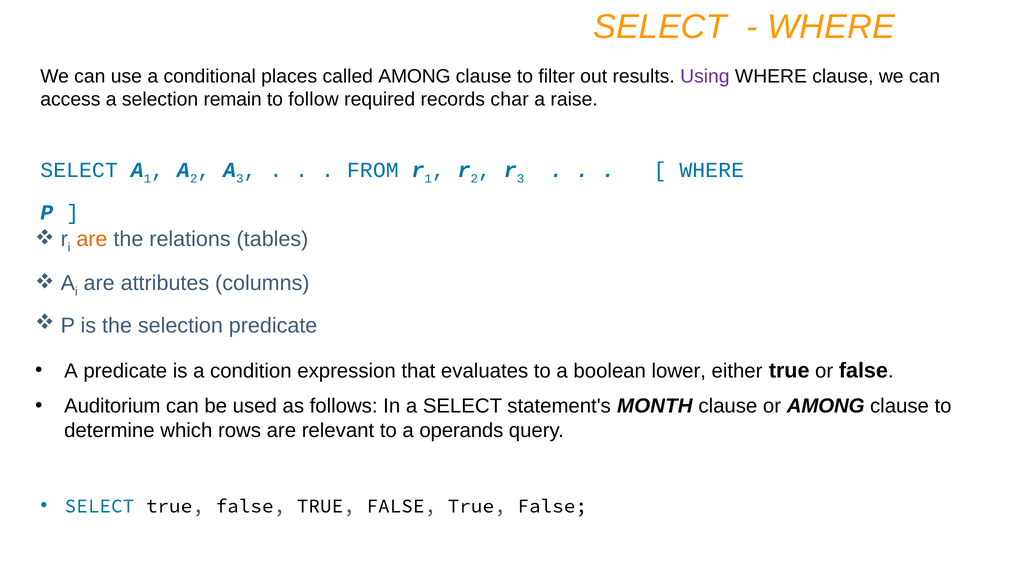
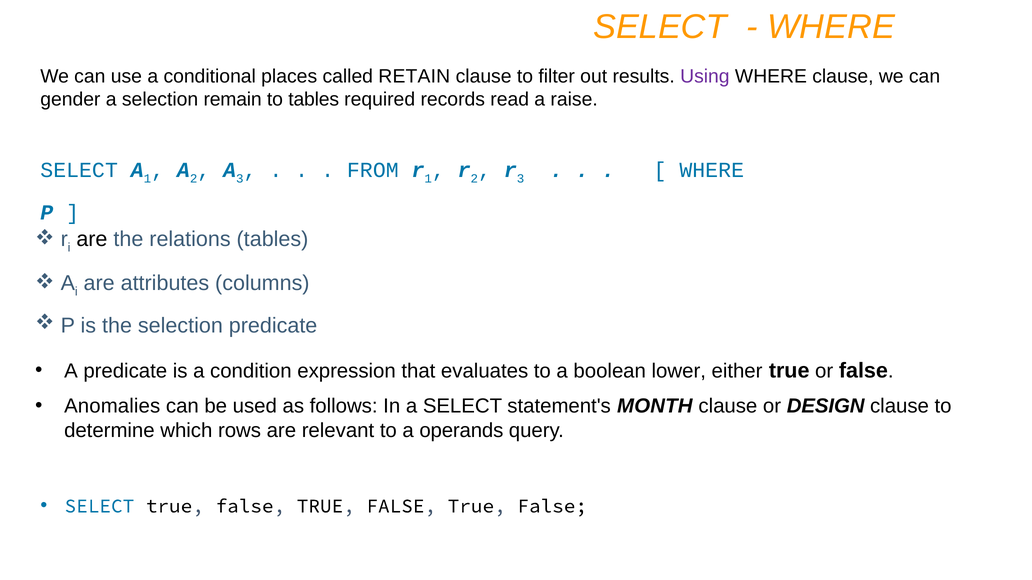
called AMONG: AMONG -> RETAIN
access: access -> gender
to follow: follow -> tables
char: char -> read
are at (92, 239) colour: orange -> black
Auditorium: Auditorium -> Anomalies
or AMONG: AMONG -> DESIGN
